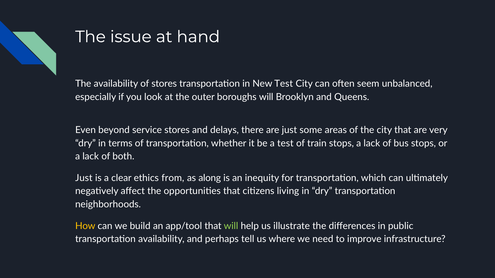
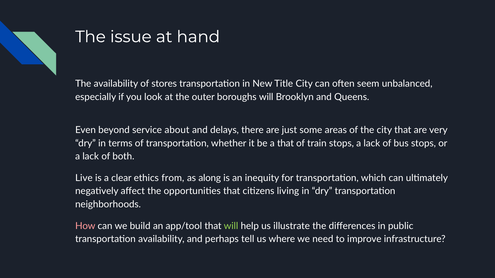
New Test: Test -> Title
service stores: stores -> about
a test: test -> that
Just at (84, 178): Just -> Live
How colour: yellow -> pink
